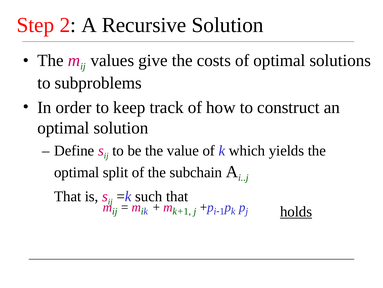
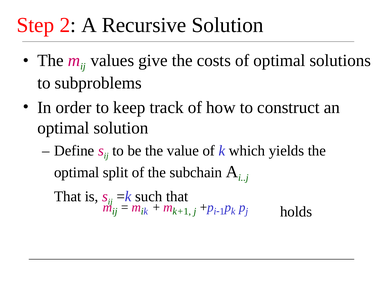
holds underline: present -> none
